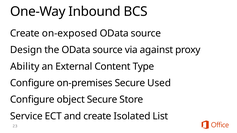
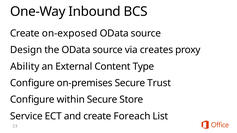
against: against -> creates
Used: Used -> Trust
object: object -> within
Isolated: Isolated -> Foreach
